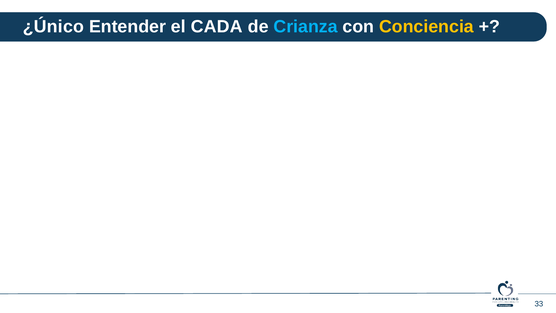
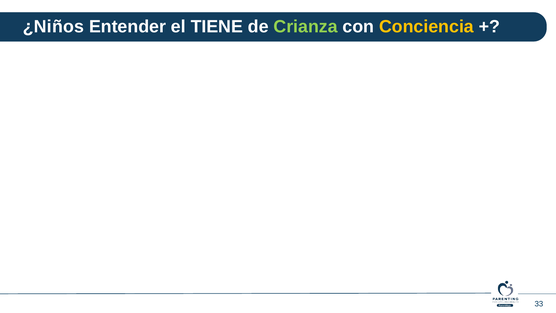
¿Único: ¿Único -> ¿Niños
CADA: CADA -> TIENE
Crianza colour: light blue -> light green
